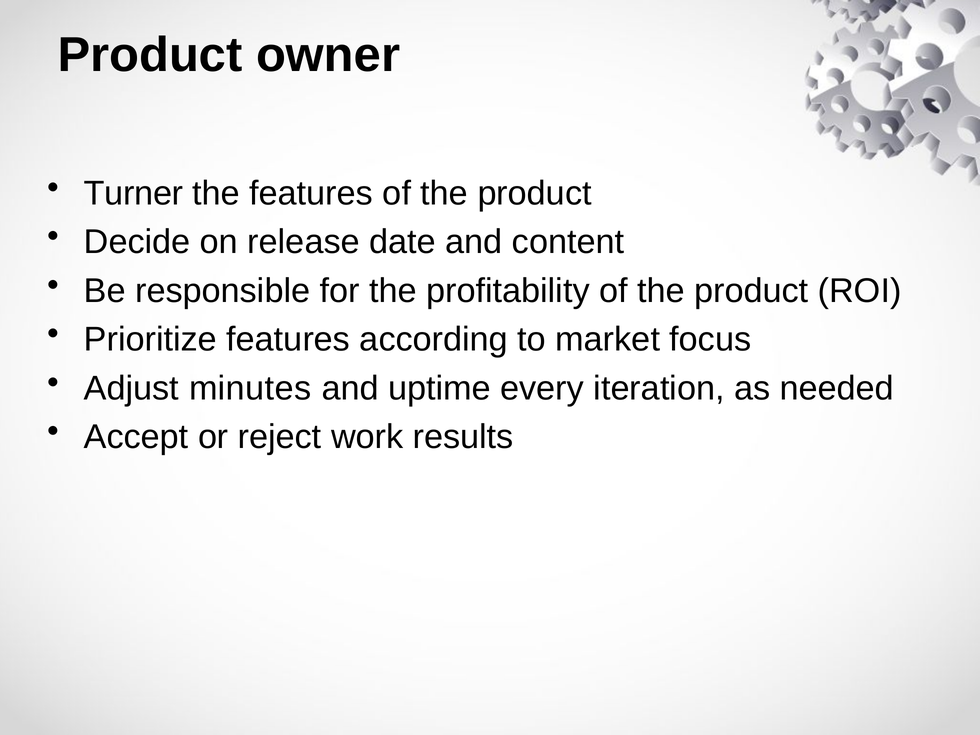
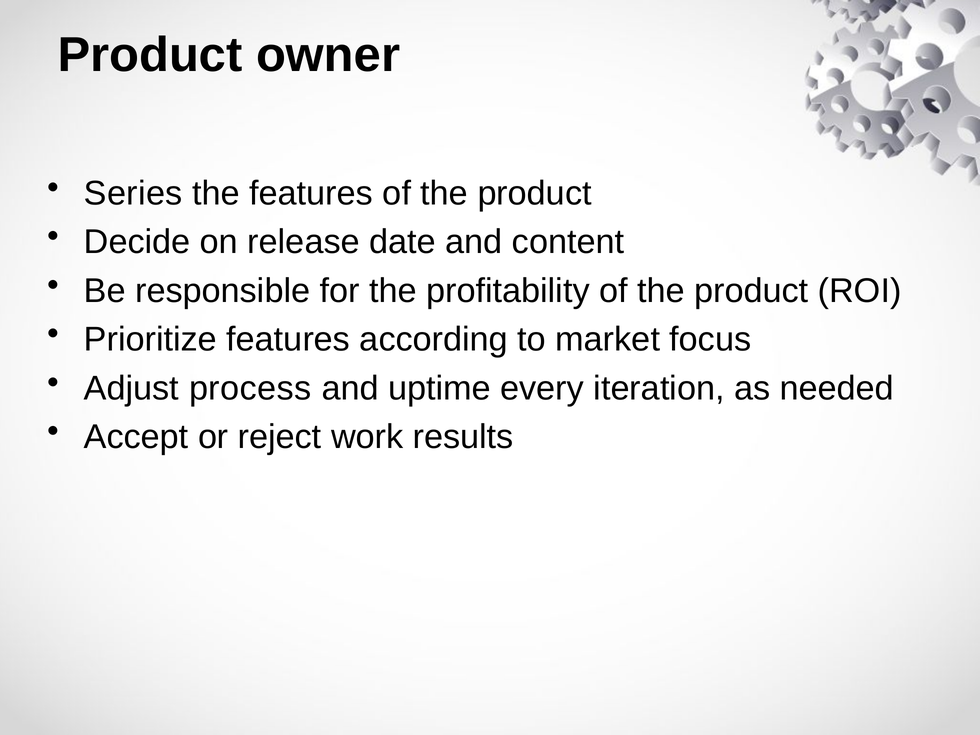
Turner: Turner -> Series
minutes: minutes -> process
